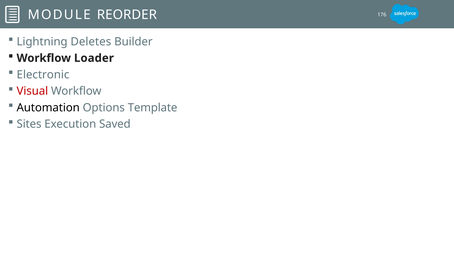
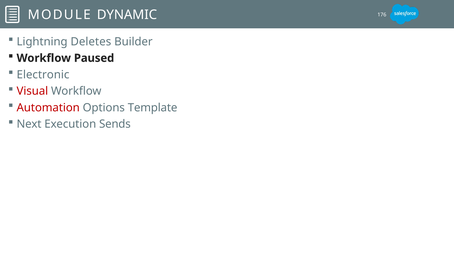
REORDER: REORDER -> DYNAMIC
Loader: Loader -> Paused
Automation colour: black -> red
Sites: Sites -> Next
Saved: Saved -> Sends
